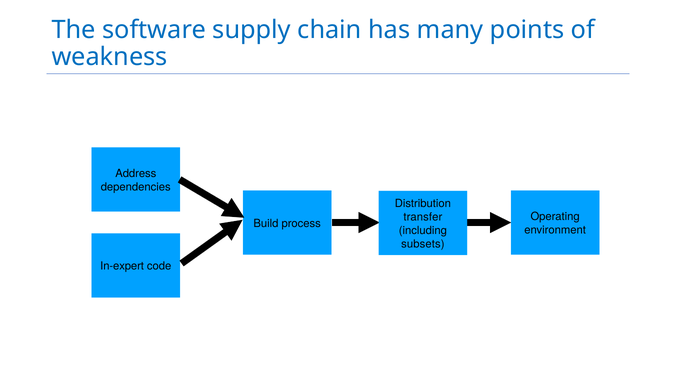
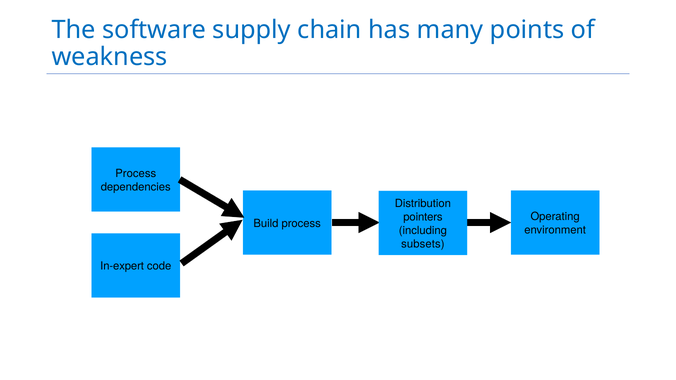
Address at (136, 174): Address -> Process
transfer: transfer -> pointers
